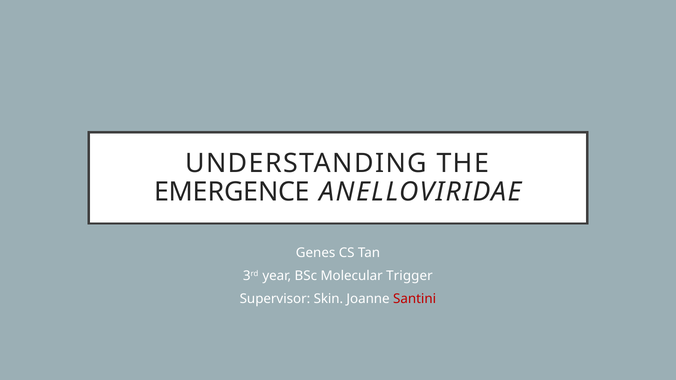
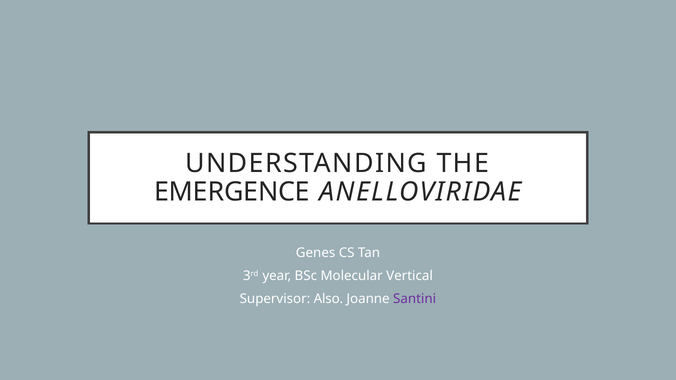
Trigger: Trigger -> Vertical
Skin: Skin -> Also
Santini colour: red -> purple
